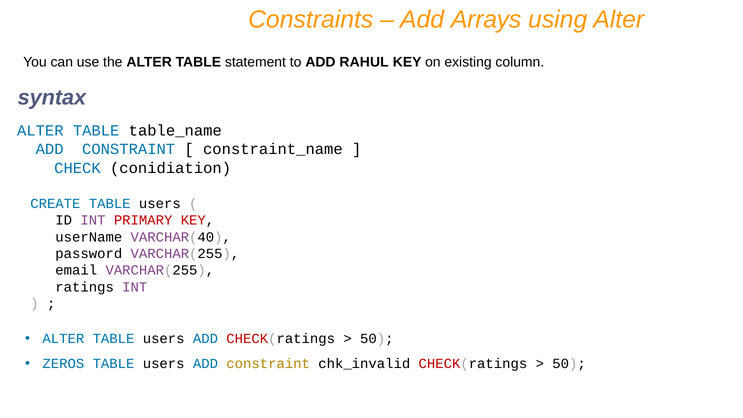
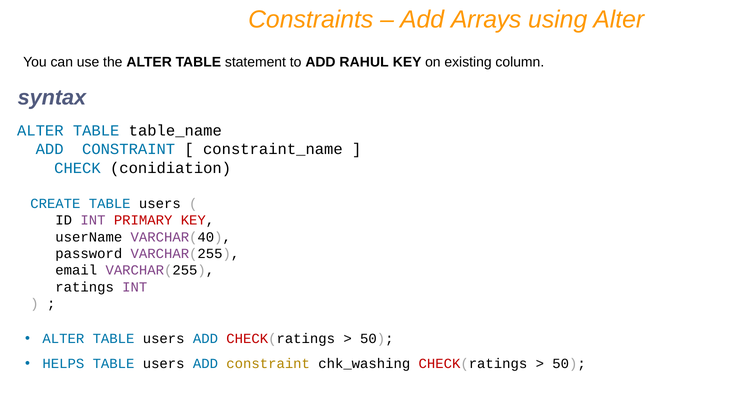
ZEROS: ZEROS -> HELPS
chk_invalid: chk_invalid -> chk_washing
